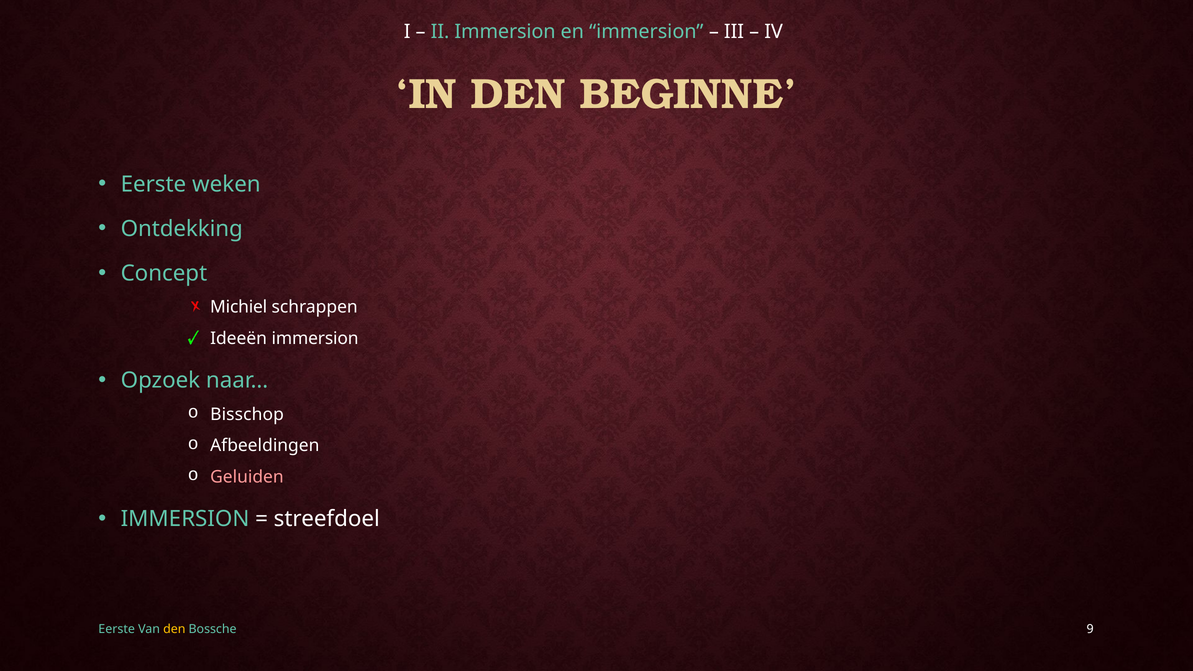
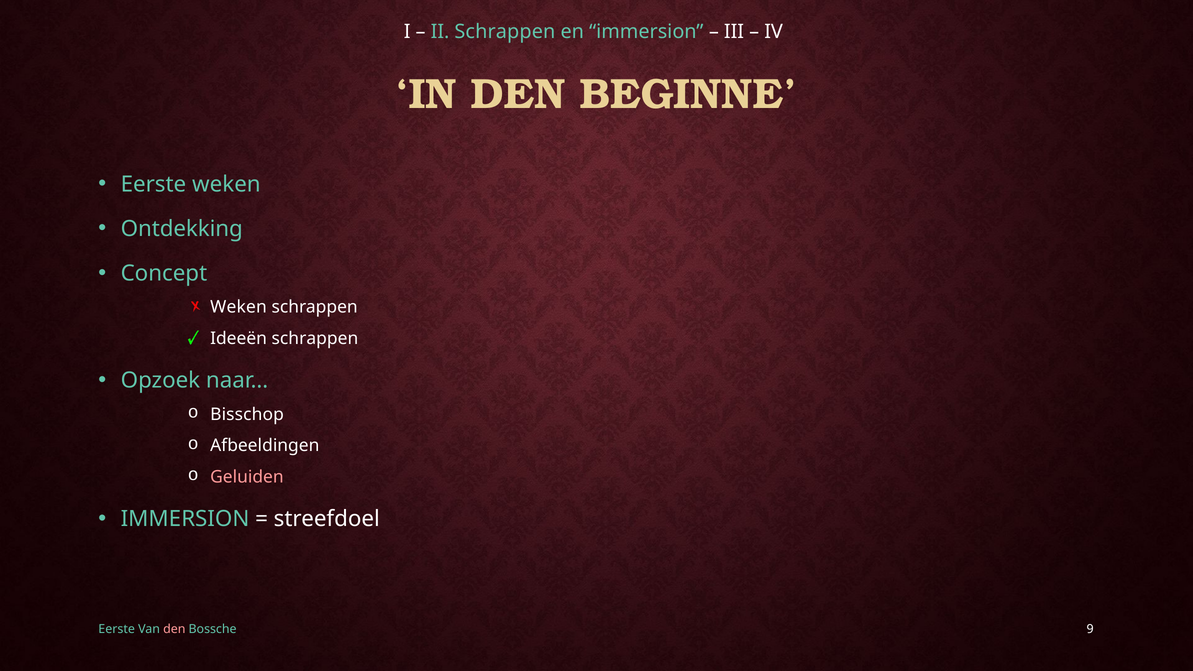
II Immersion: Immersion -> Schrappen
Michiel at (239, 307): Michiel -> Weken
Ideeën immersion: immersion -> schrappen
den at (174, 629) colour: yellow -> pink
